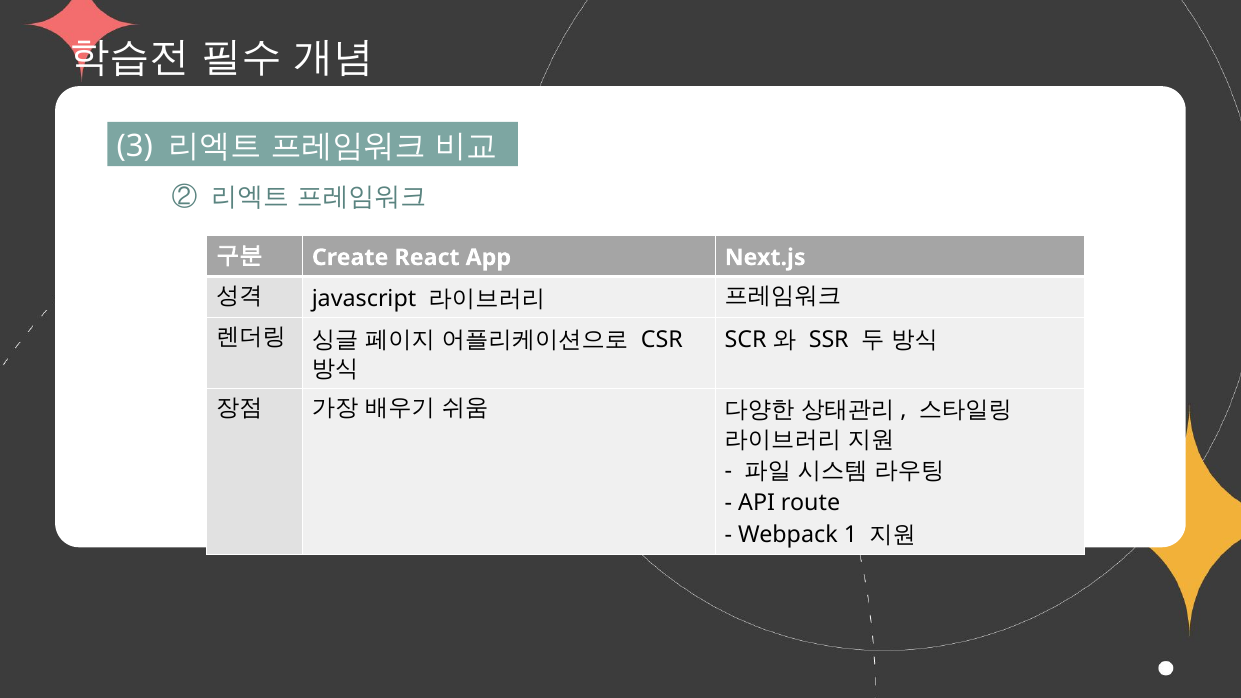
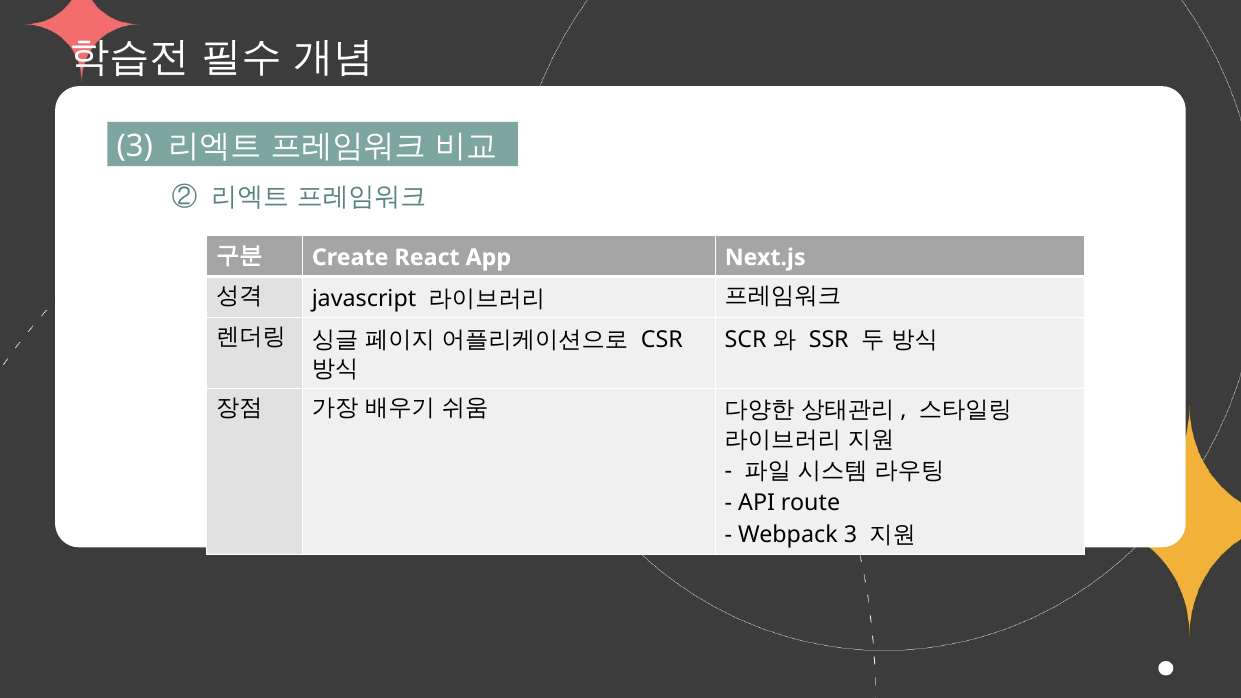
Webpack 1: 1 -> 3
